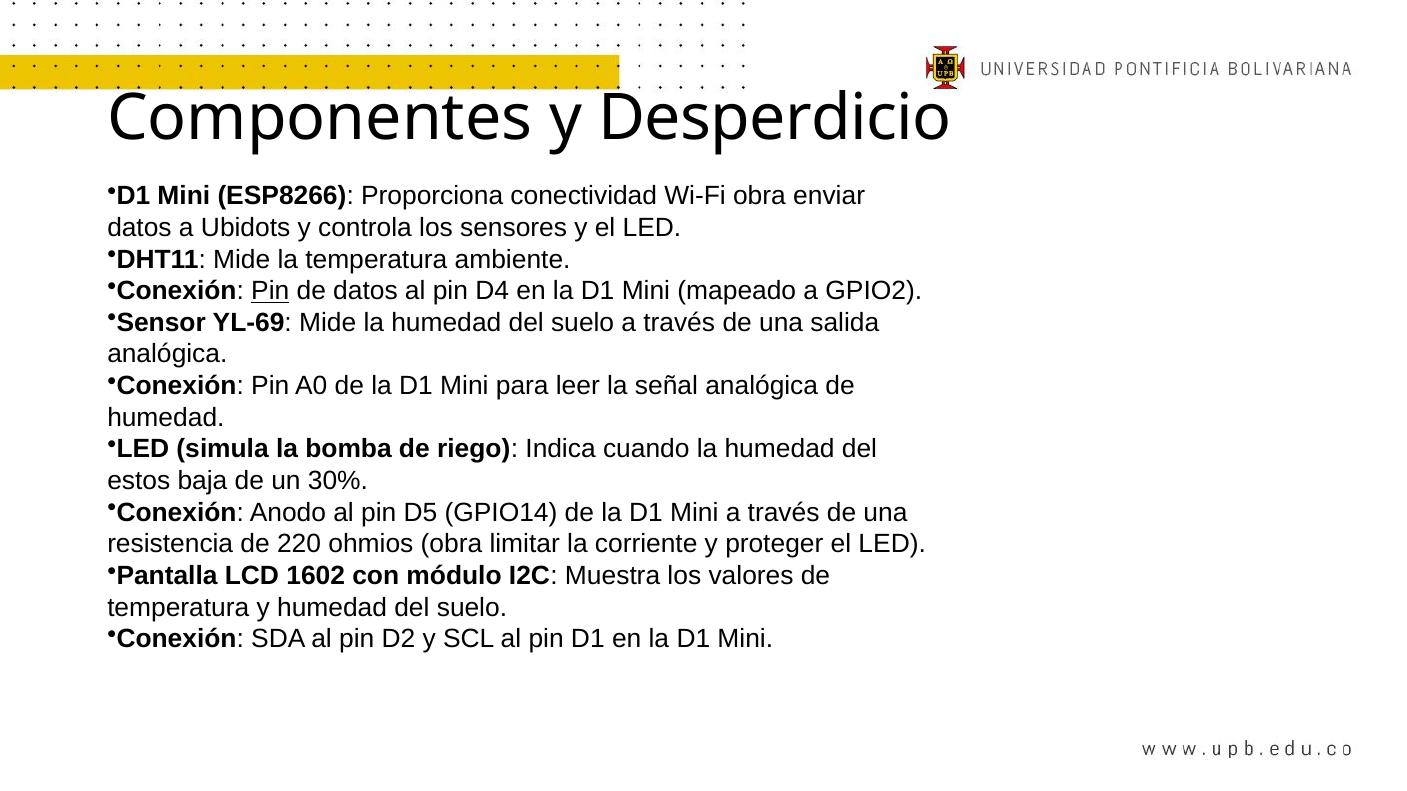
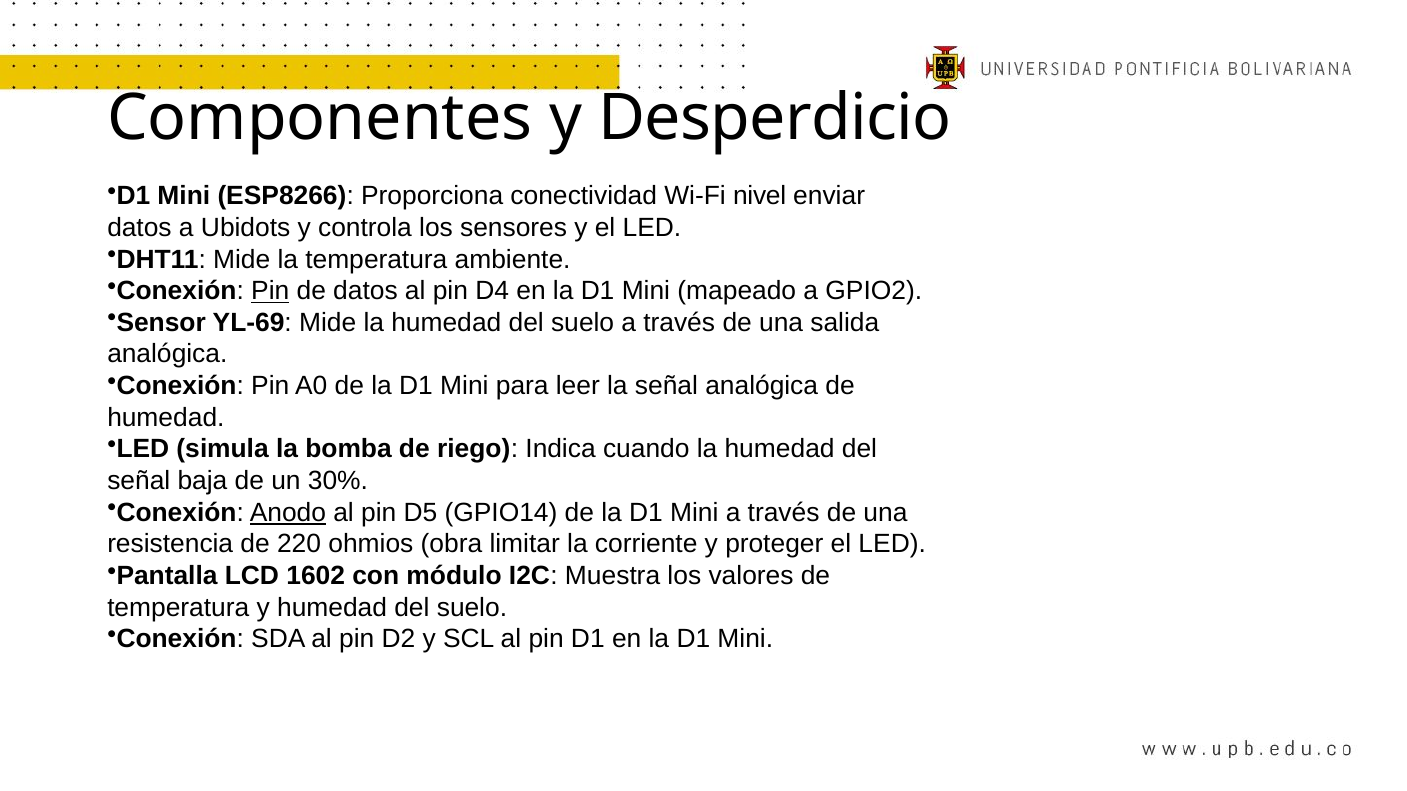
Wi-Fi obra: obra -> nivel
estos at (139, 481): estos -> señal
Anodo underline: none -> present
